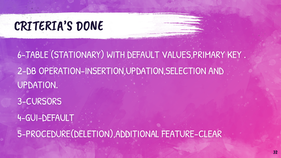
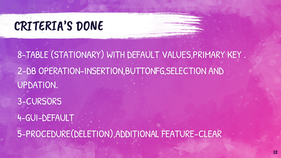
6-TABLE: 6-TABLE -> 8-TABLE
OPERATION-INSERTION,UPDATION,SELECTION: OPERATION-INSERTION,UPDATION,SELECTION -> OPERATION-INSERTION,BUTTONFG,SELECTION
